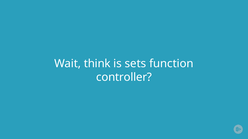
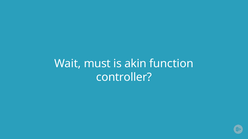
think: think -> must
sets: sets -> akin
